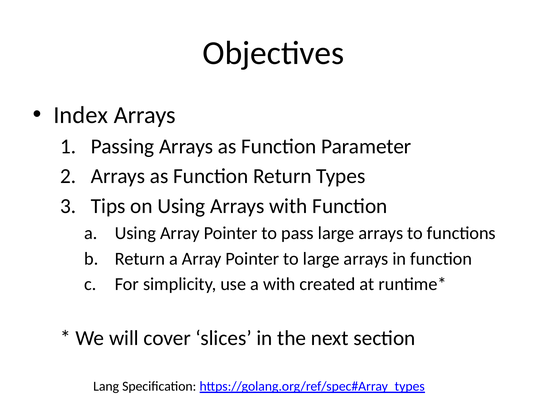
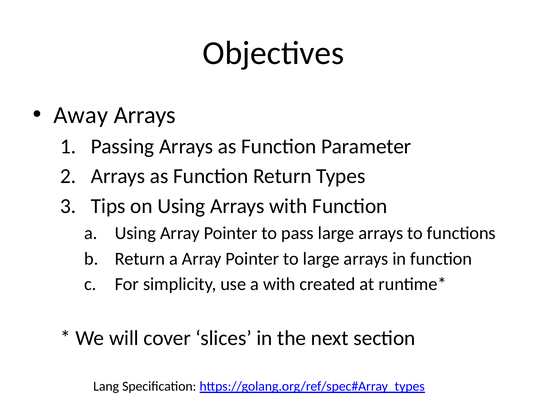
Index: Index -> Away
